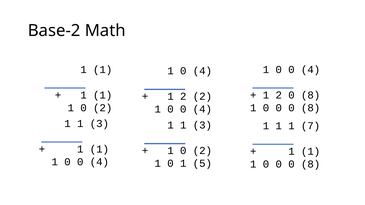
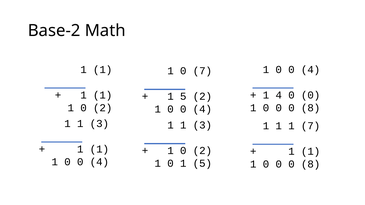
1 0 4: 4 -> 7
2 at (279, 95): 2 -> 4
8 at (311, 95): 8 -> 0
2 at (183, 97): 2 -> 5
